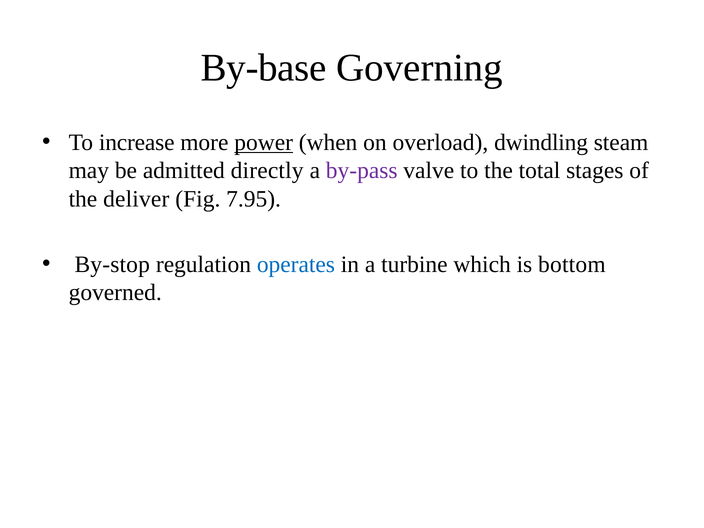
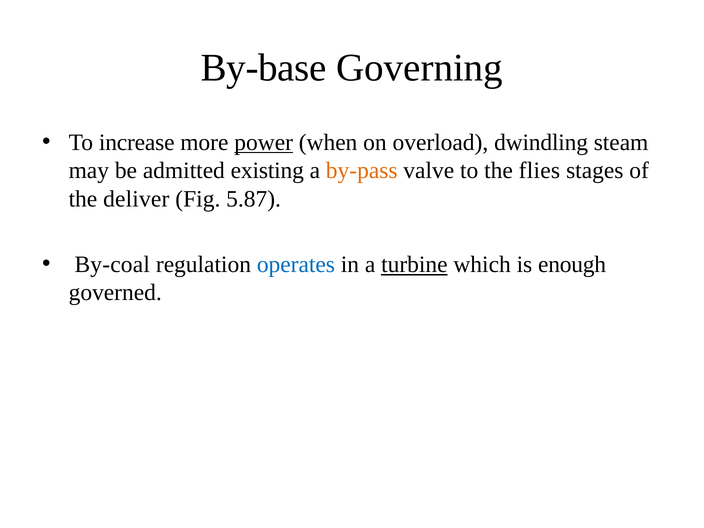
directly: directly -> existing
by-pass colour: purple -> orange
total: total -> flies
7.95: 7.95 -> 5.87
By-stop: By-stop -> By-coal
turbine underline: none -> present
bottom: bottom -> enough
